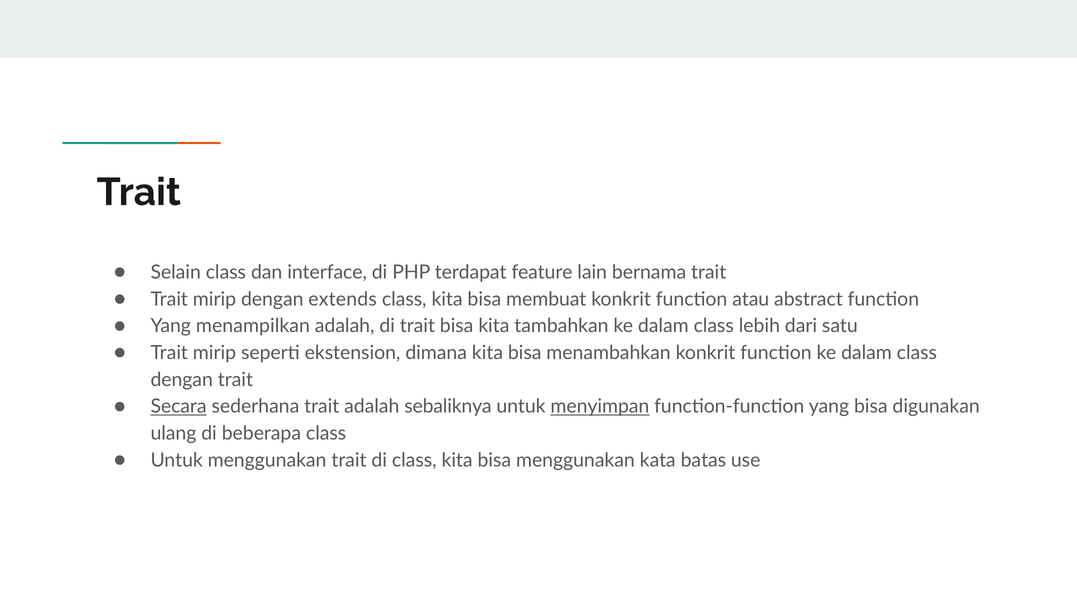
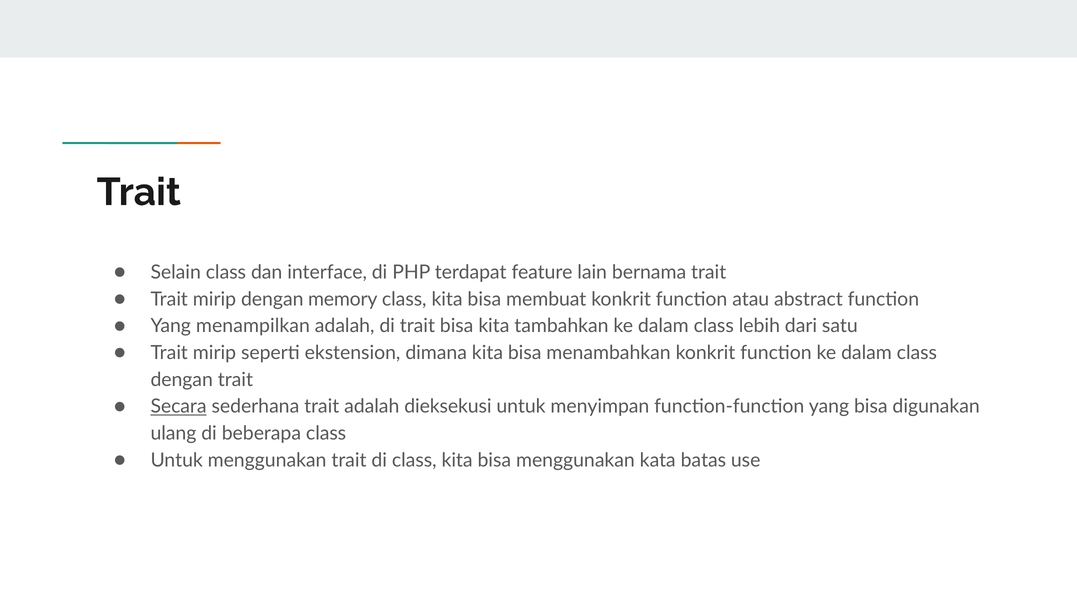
extends: extends -> memory
sebaliknya: sebaliknya -> dieksekusi
menyimpan underline: present -> none
